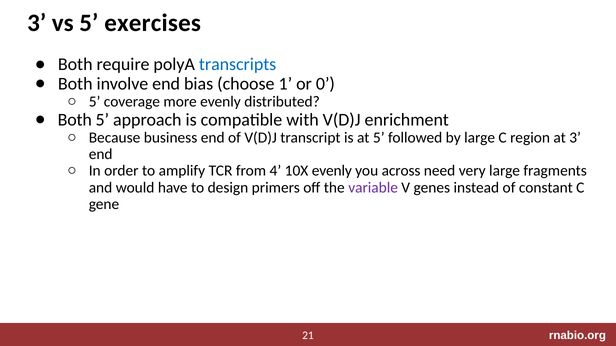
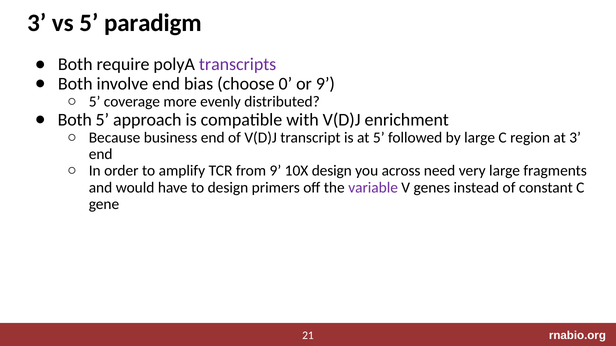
exercises: exercises -> paradigm
transcripts colour: blue -> purple
1: 1 -> 0
or 0: 0 -> 9
from 4: 4 -> 9
10X evenly: evenly -> design
